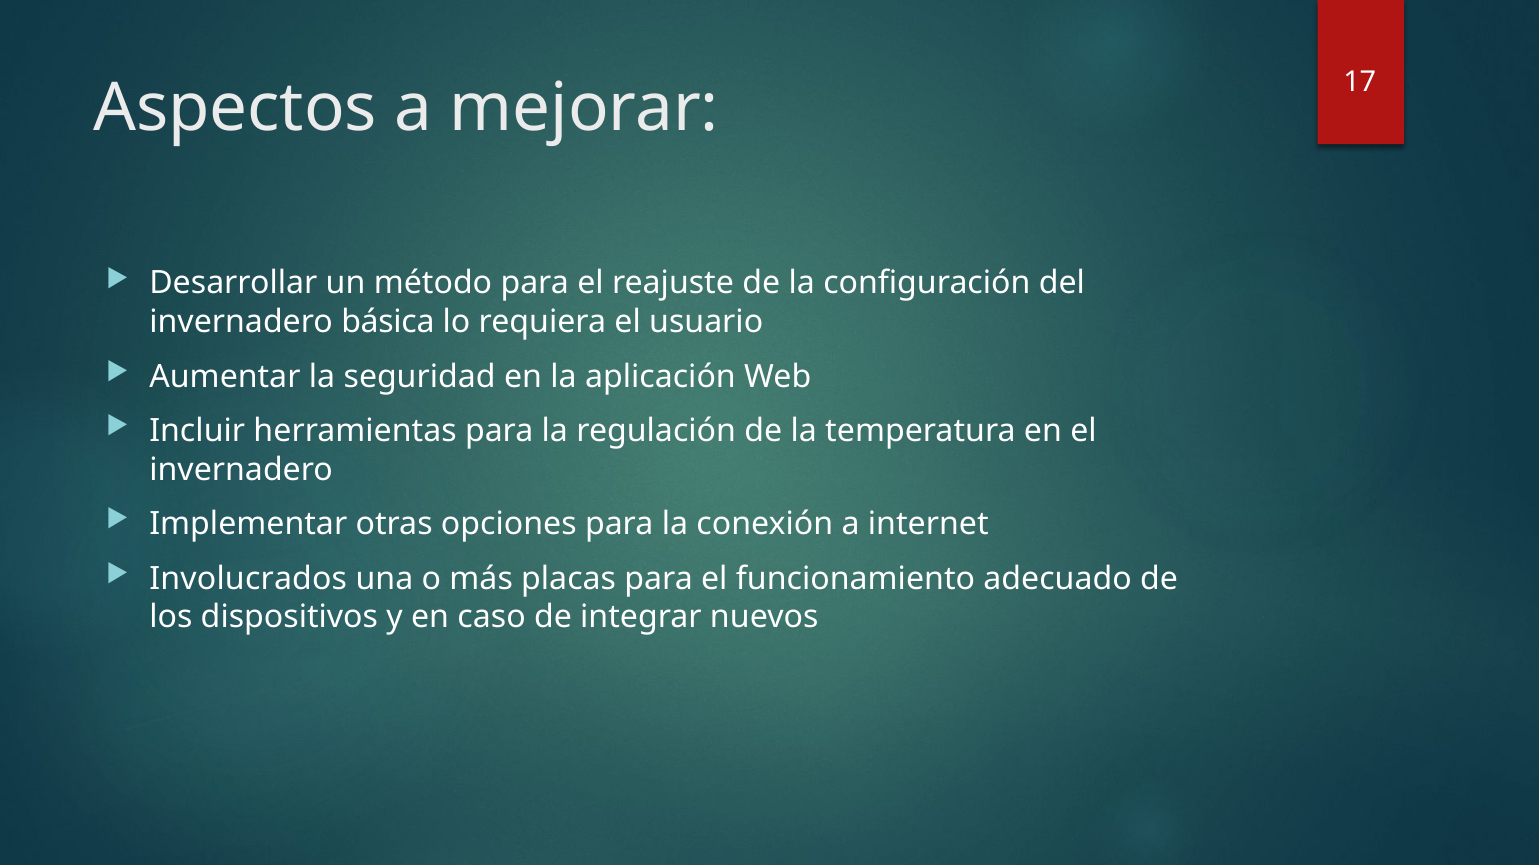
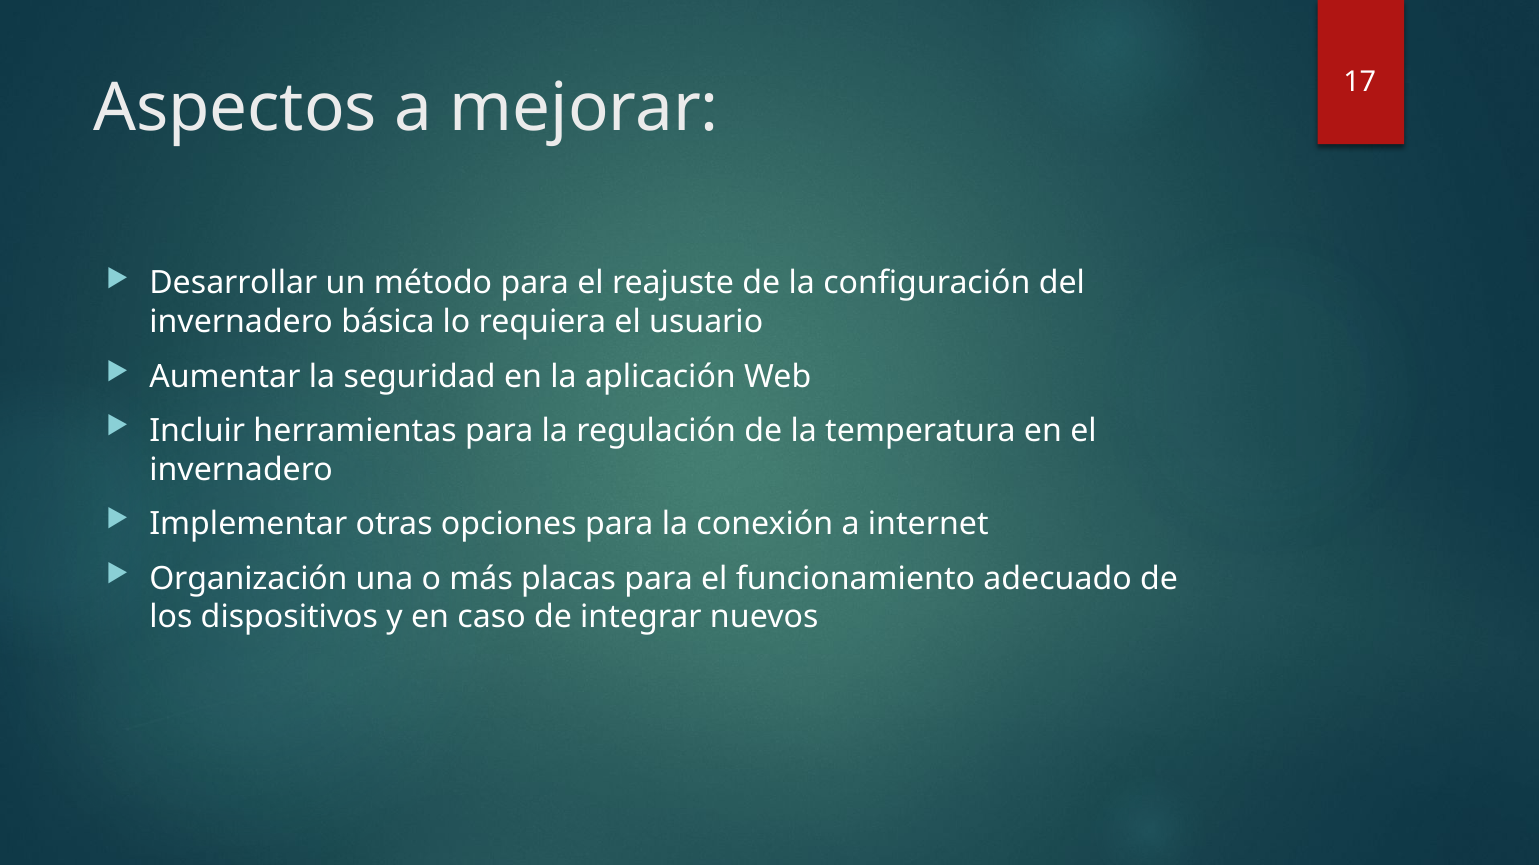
Involucrados: Involucrados -> Organización
